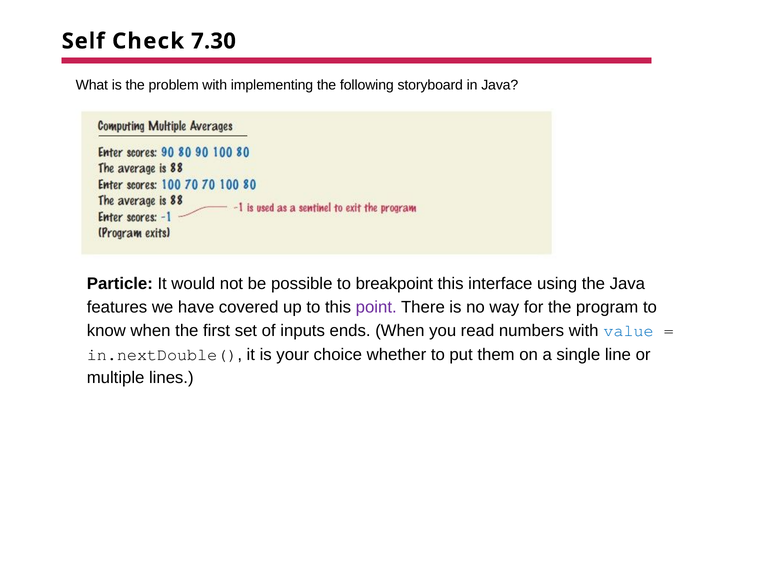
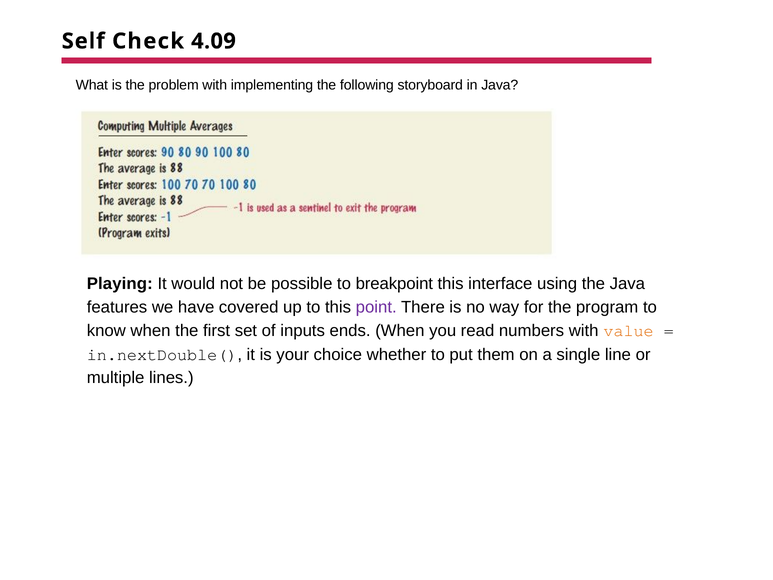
7.30: 7.30 -> 4.09
Particle: Particle -> Playing
value colour: blue -> orange
